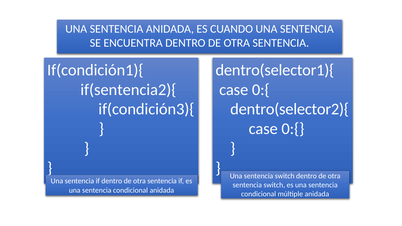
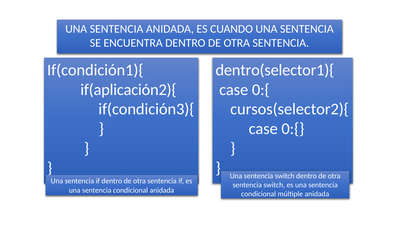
if(sentencia2){: if(sentencia2){ -> if(aplicación2){
dentro(selector2){: dentro(selector2){ -> cursos(selector2){
